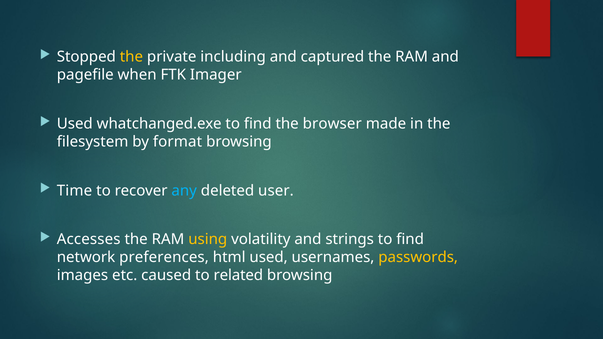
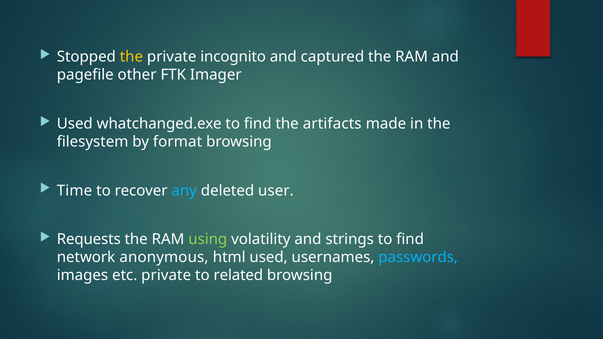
including: including -> incognito
when: when -> other
browser: browser -> artifacts
Accesses: Accesses -> Requests
using colour: yellow -> light green
preferences: preferences -> anonymous
passwords colour: yellow -> light blue
etc caused: caused -> private
